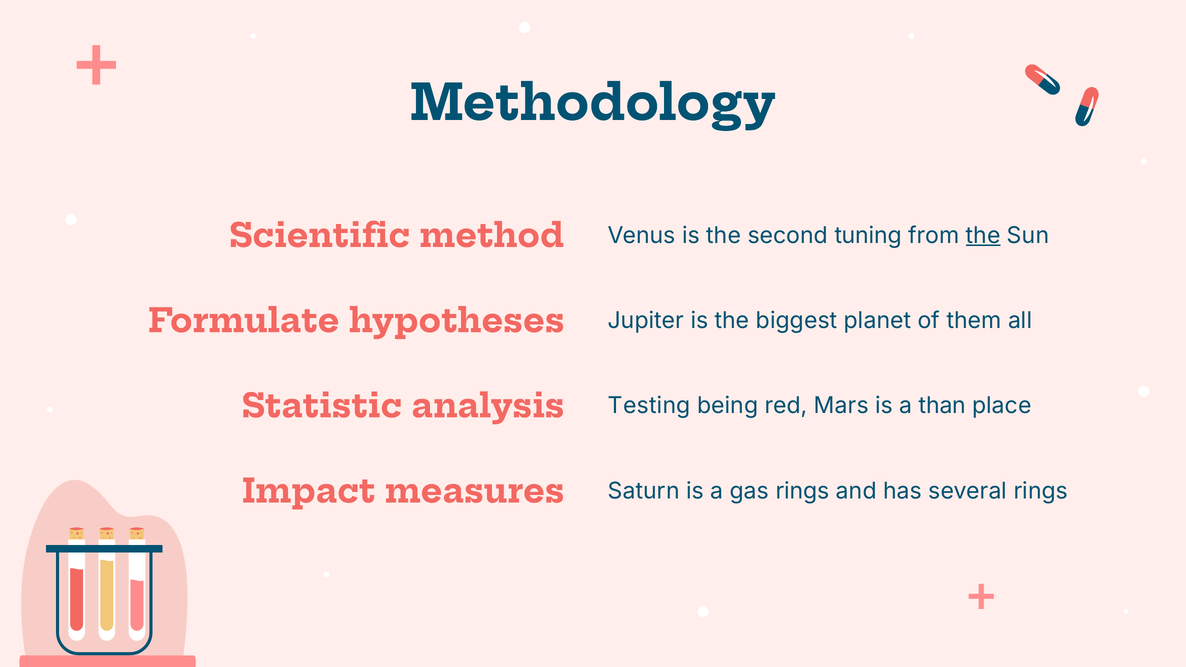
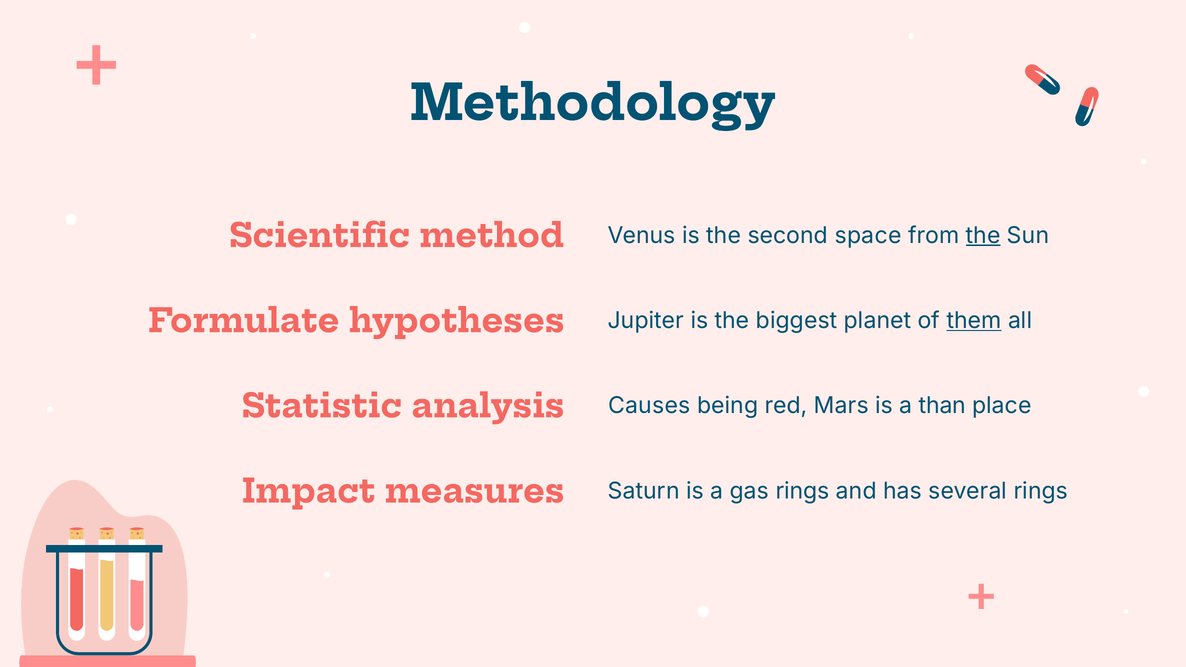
tuning: tuning -> space
them underline: none -> present
Testing: Testing -> Causes
